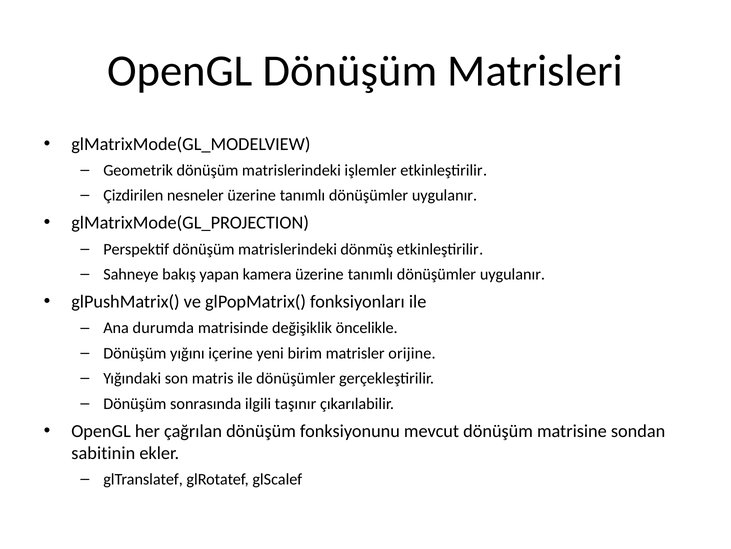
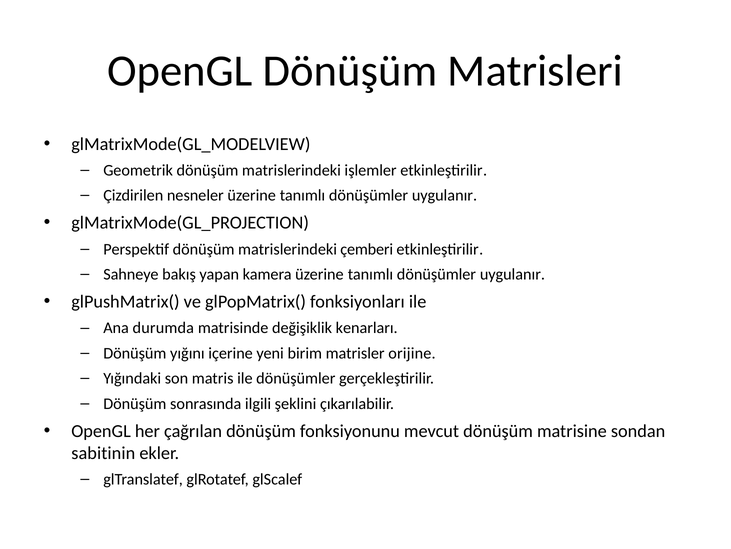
dönmüş: dönmüş -> çemberi
öncelikle: öncelikle -> kenarları
taşınır: taşınır -> şeklini
